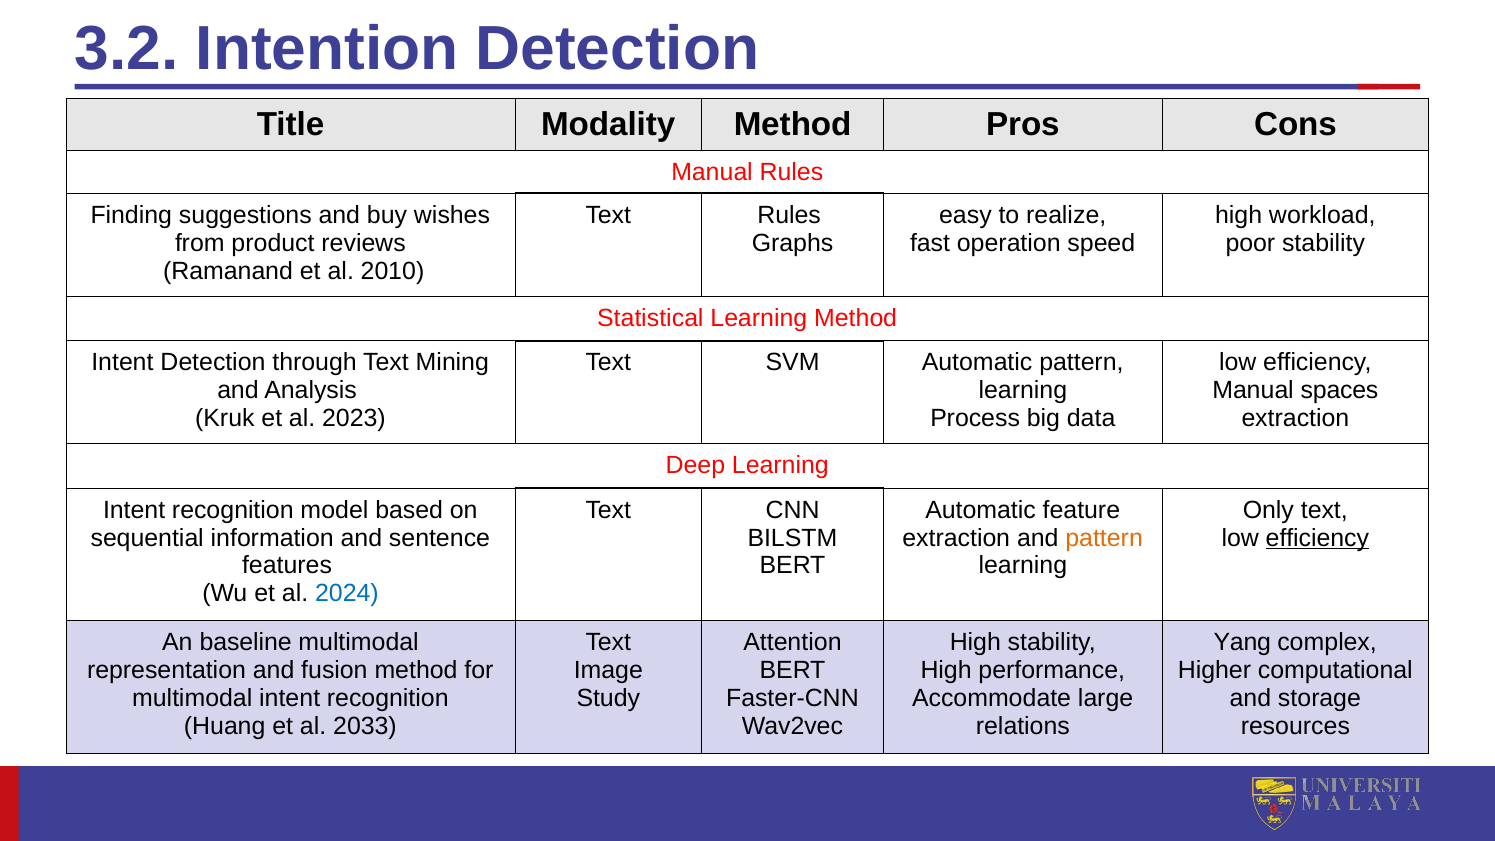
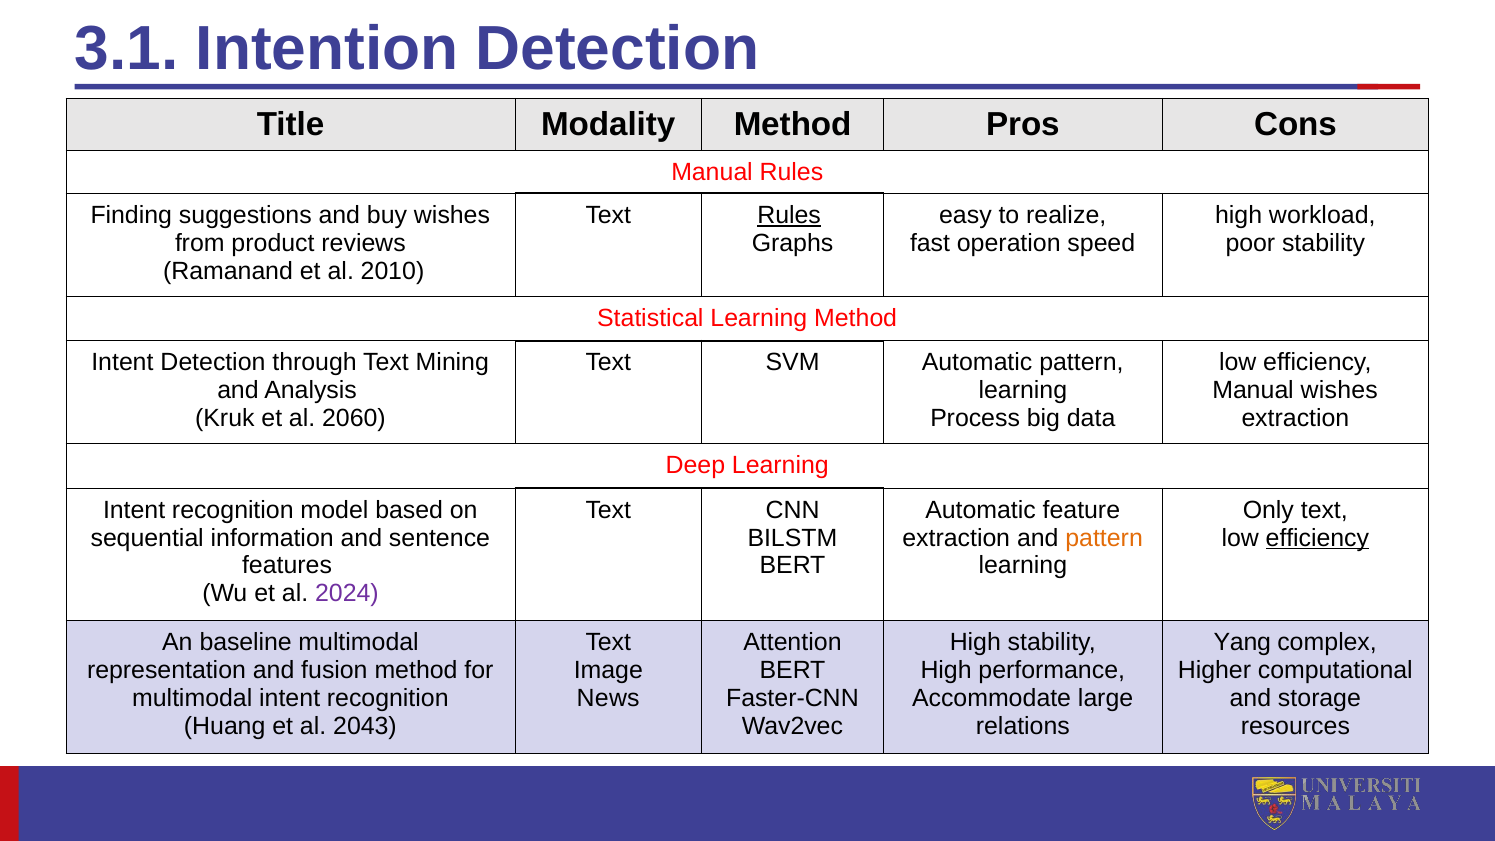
3.2: 3.2 -> 3.1
Rules at (789, 215) underline: none -> present
Manual spaces: spaces -> wishes
2023: 2023 -> 2060
2024 colour: blue -> purple
Study: Study -> News
2033: 2033 -> 2043
